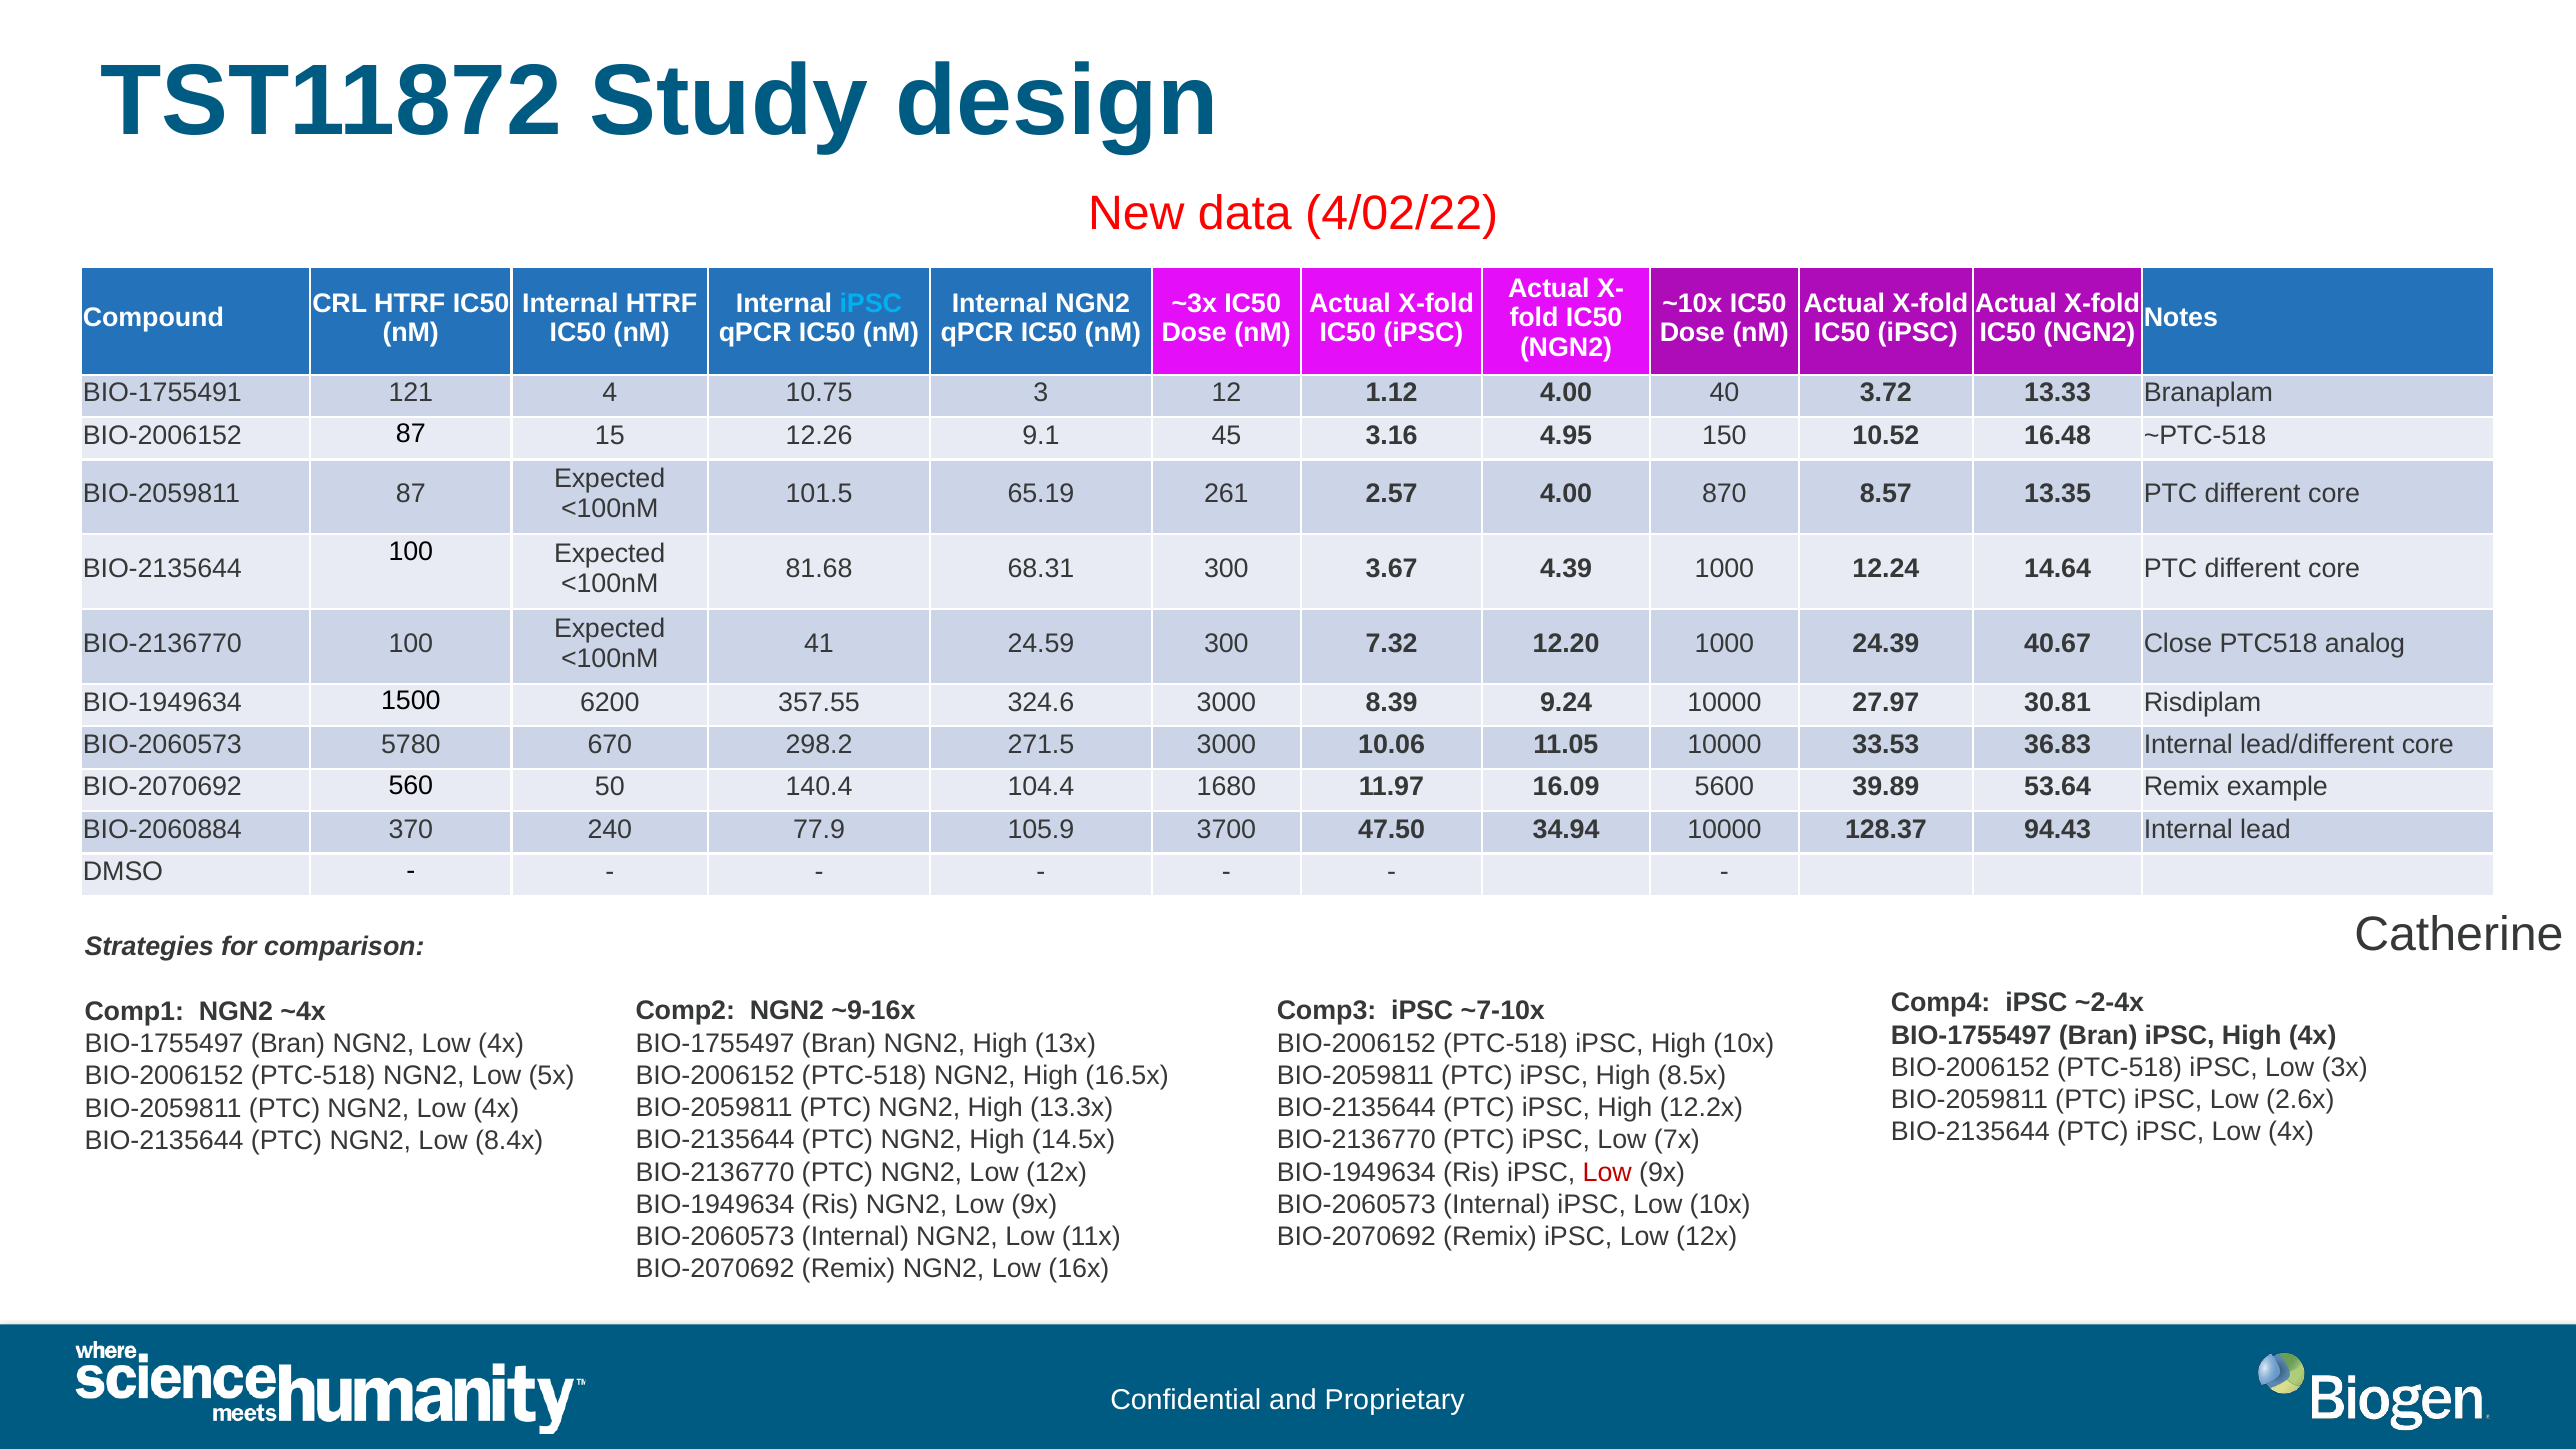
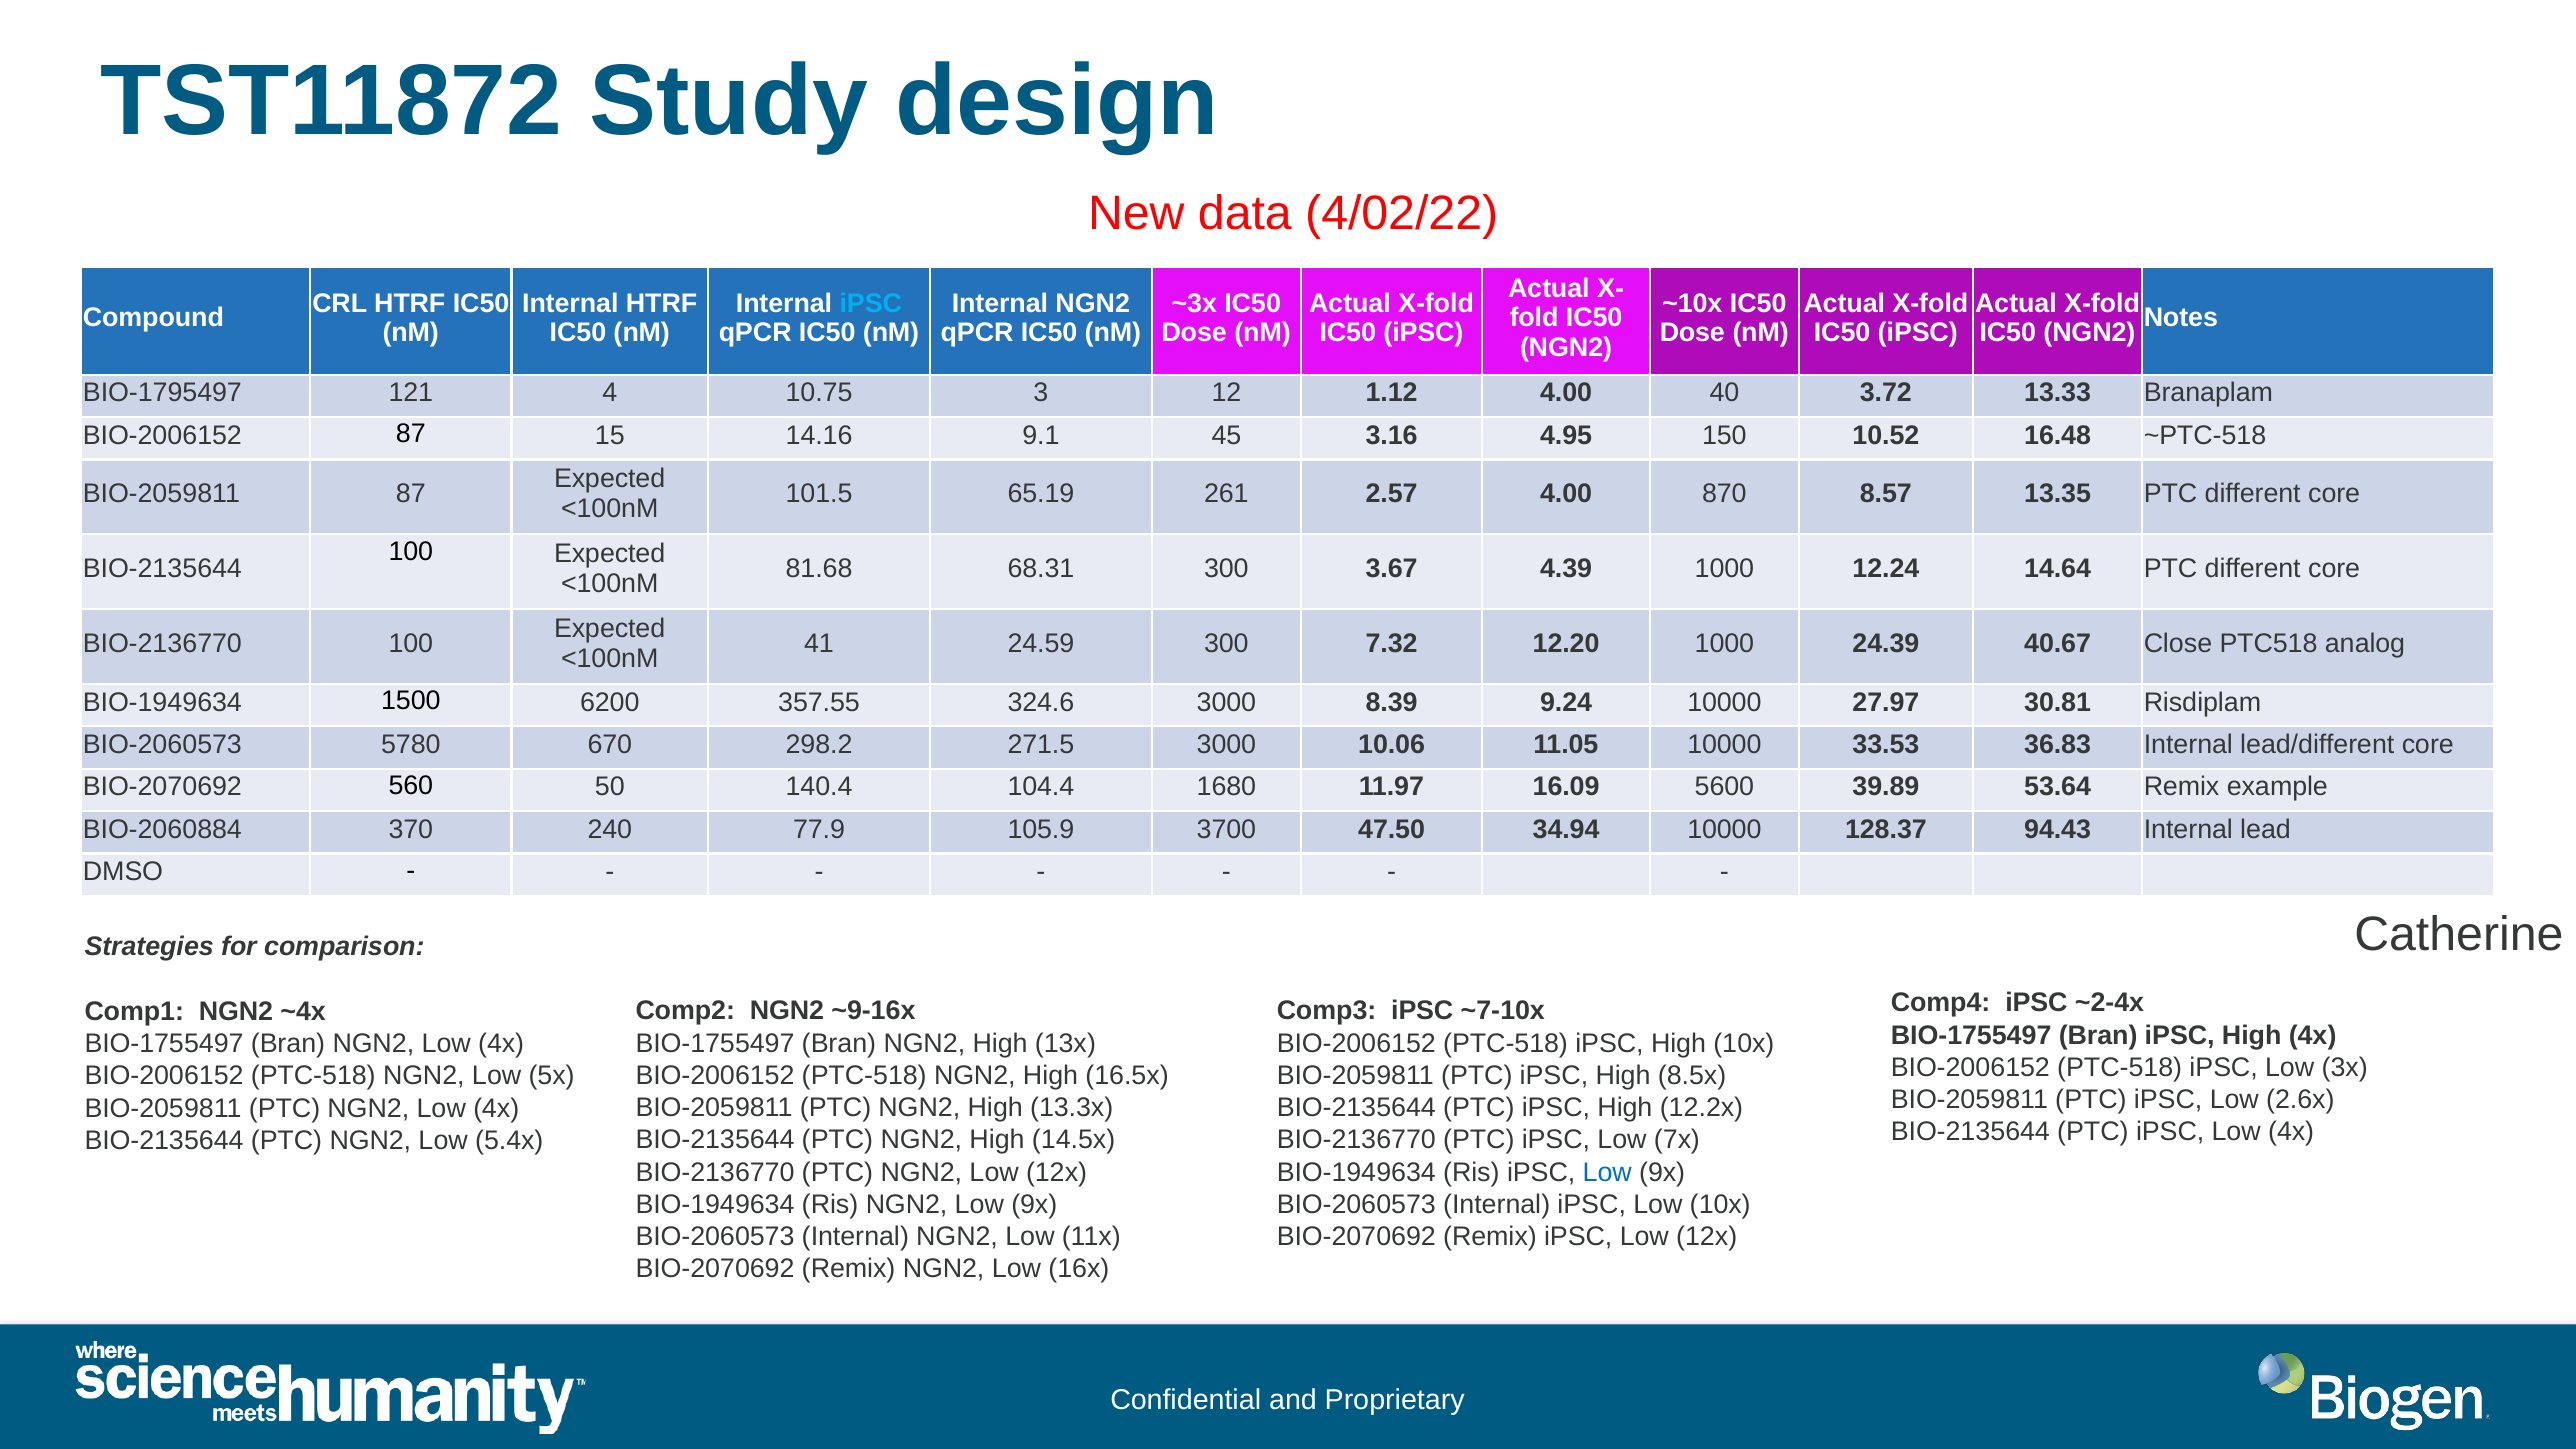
BIO-1755491: BIO-1755491 -> BIO-1795497
12.26: 12.26 -> 14.16
8.4x: 8.4x -> 5.4x
Low at (1607, 1172) colour: red -> blue
